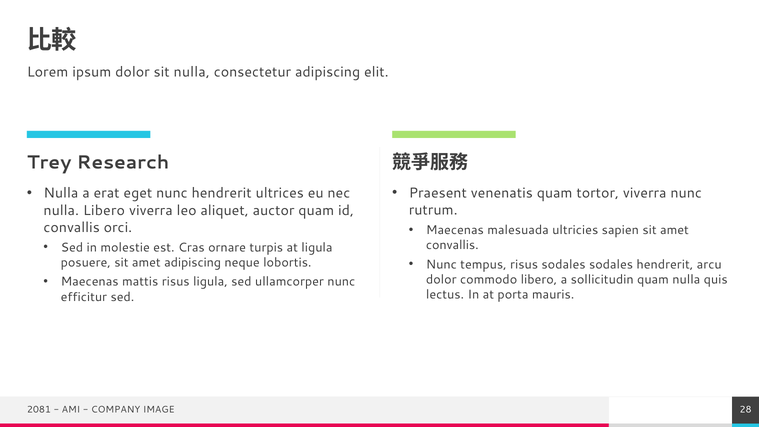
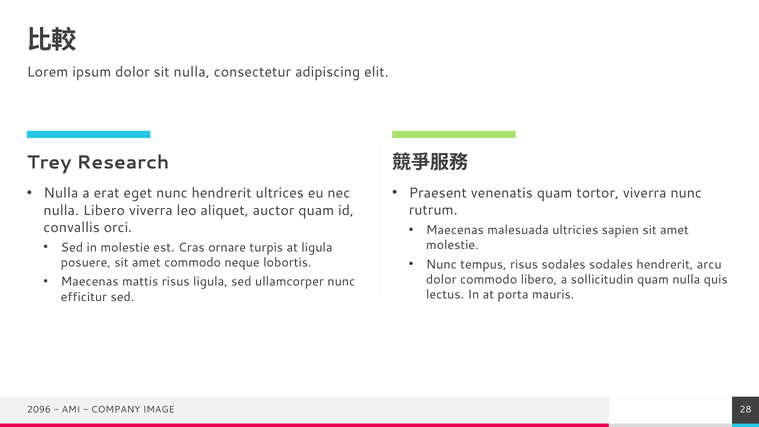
convallis at (452, 245): convallis -> molestie
amet adipiscing: adipiscing -> commodo
2081: 2081 -> 2096
